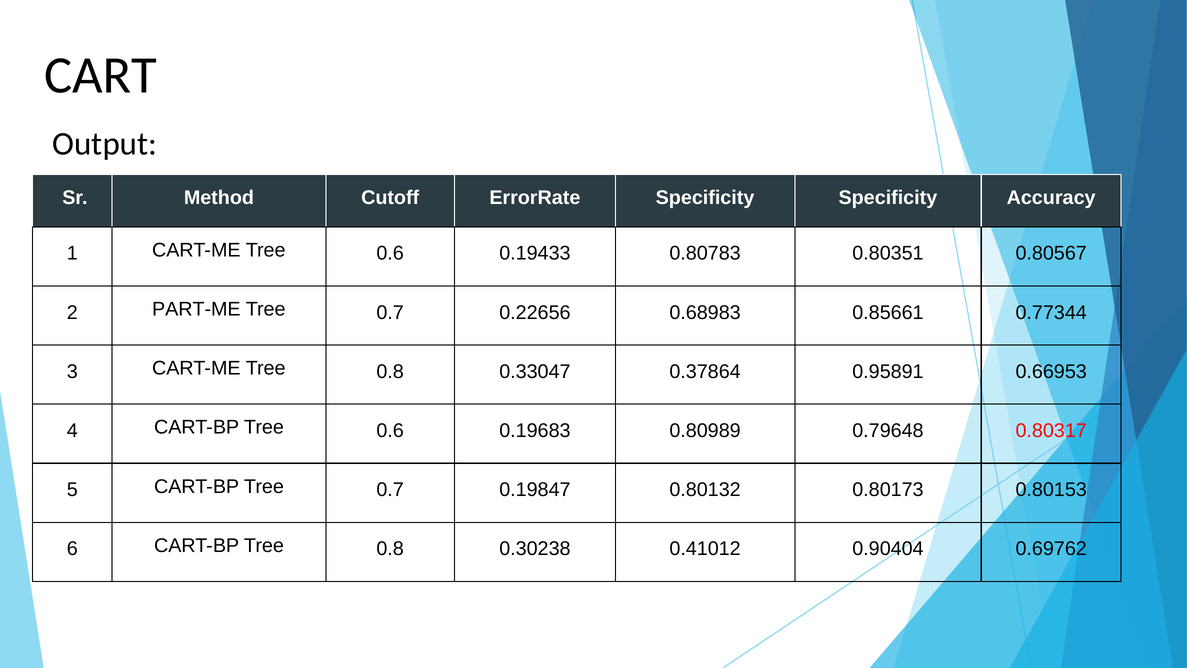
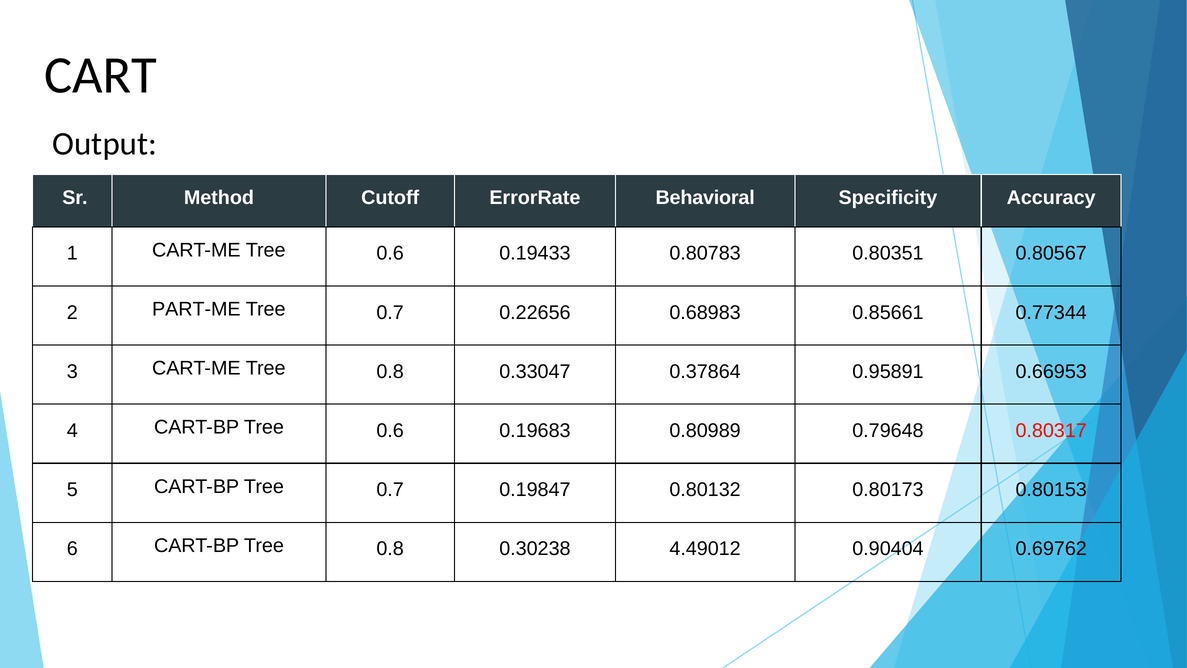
ErrorRate Specificity: Specificity -> Behavioral
0.41012: 0.41012 -> 4.49012
